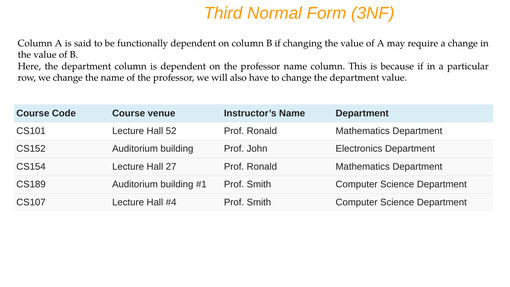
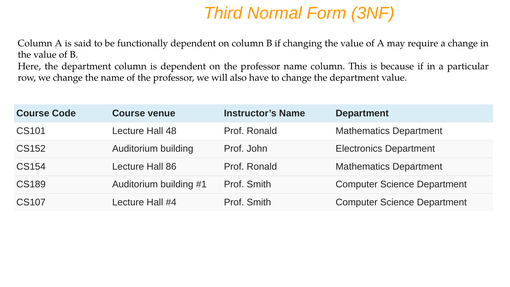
52: 52 -> 48
27: 27 -> 86
